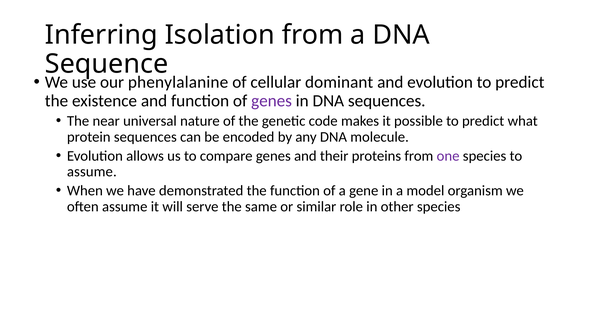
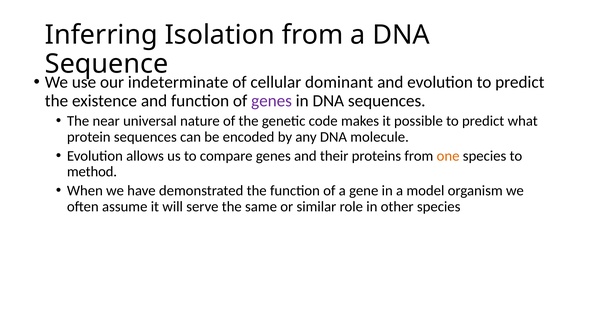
phenylalanine: phenylalanine -> indeterminate
one colour: purple -> orange
assume at (92, 172): assume -> method
